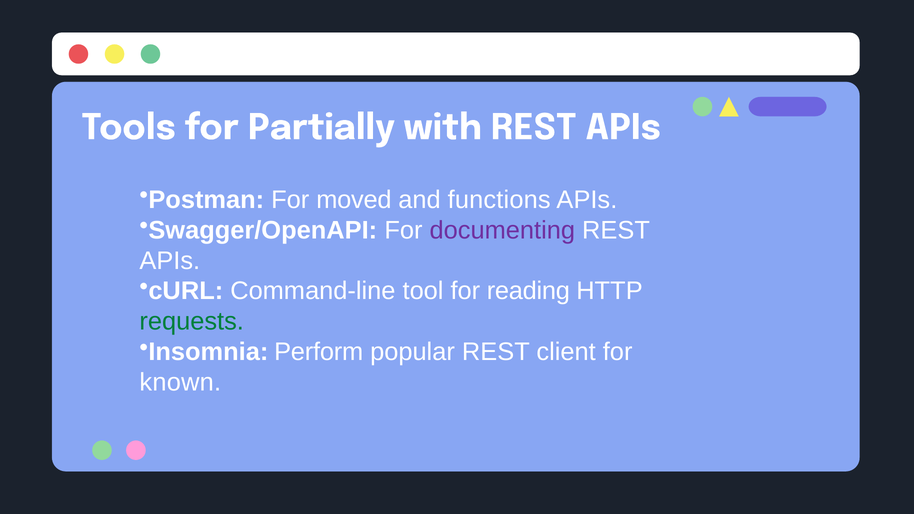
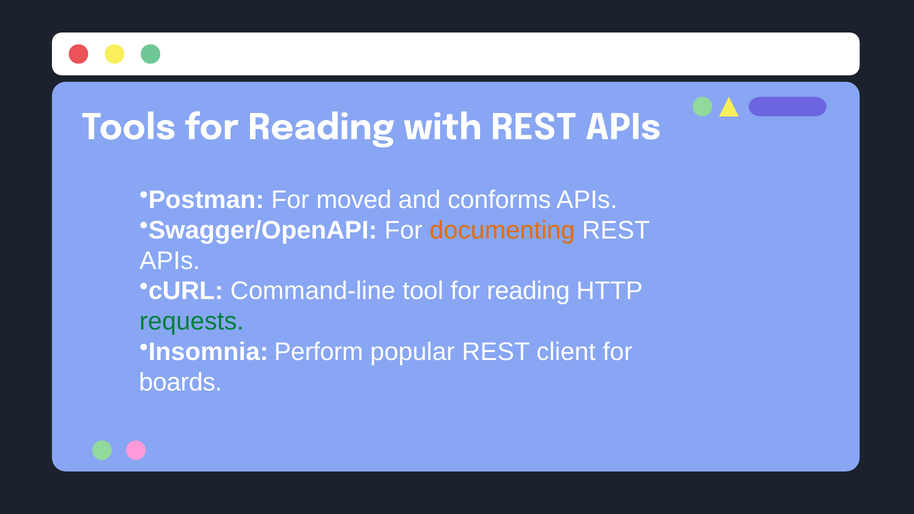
Tools for Partially: Partially -> Reading
functions: functions -> conforms
documenting colour: purple -> orange
known: known -> boards
